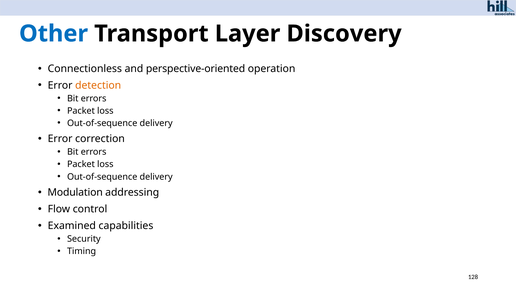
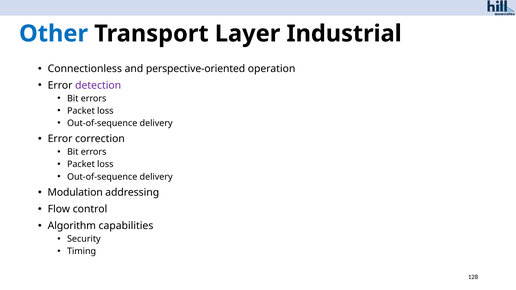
Discovery: Discovery -> Industrial
detection colour: orange -> purple
Examined: Examined -> Algorithm
